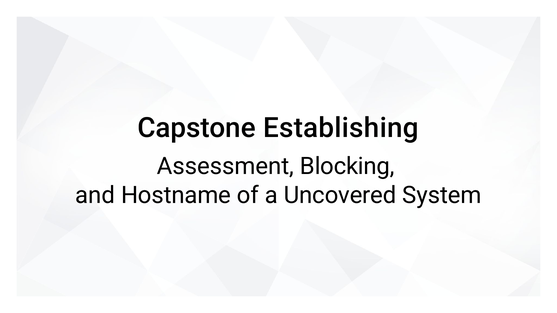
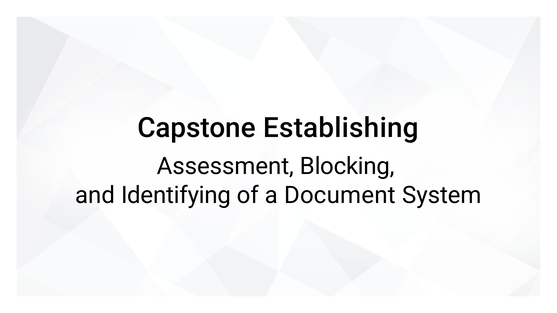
Hostname: Hostname -> Identifying
Uncovered: Uncovered -> Document
